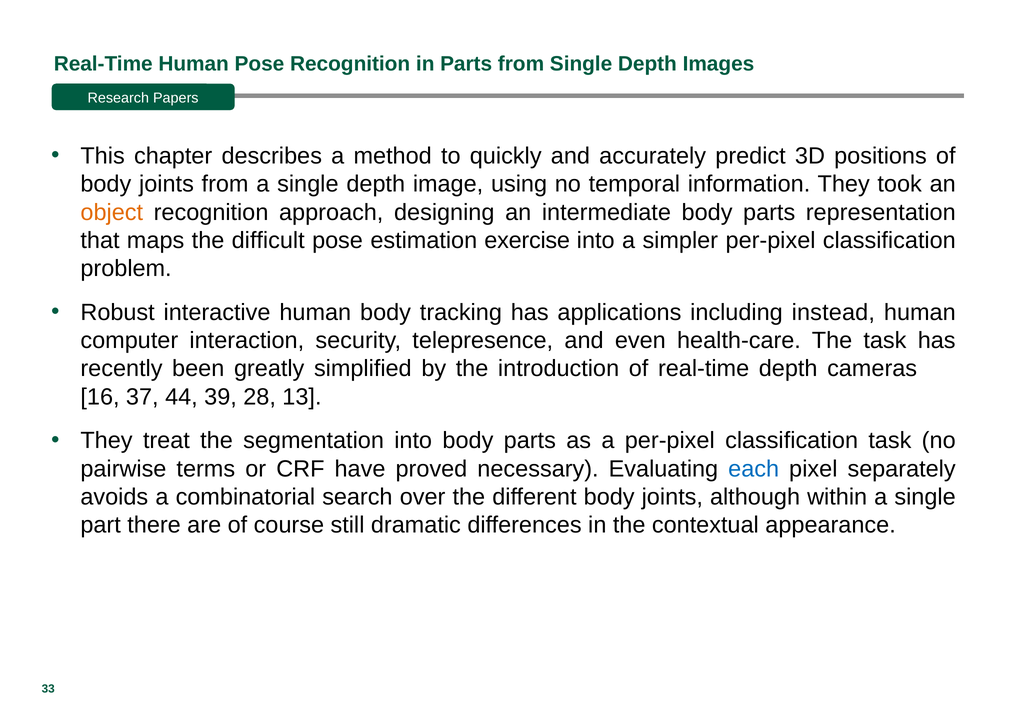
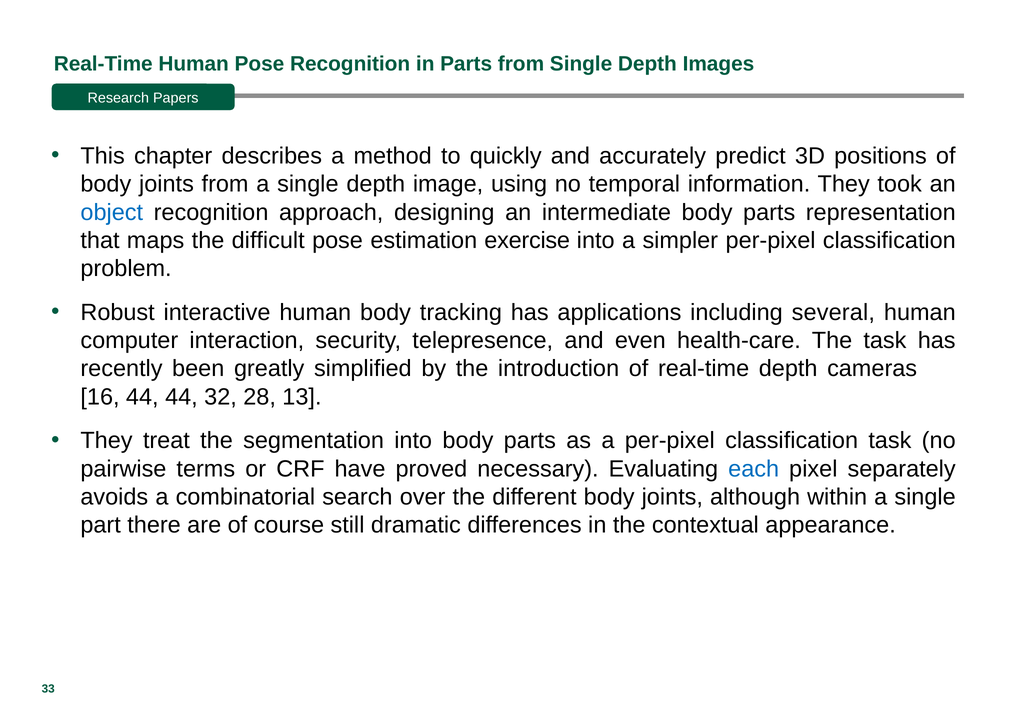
object colour: orange -> blue
instead: instead -> several
16 37: 37 -> 44
39: 39 -> 32
